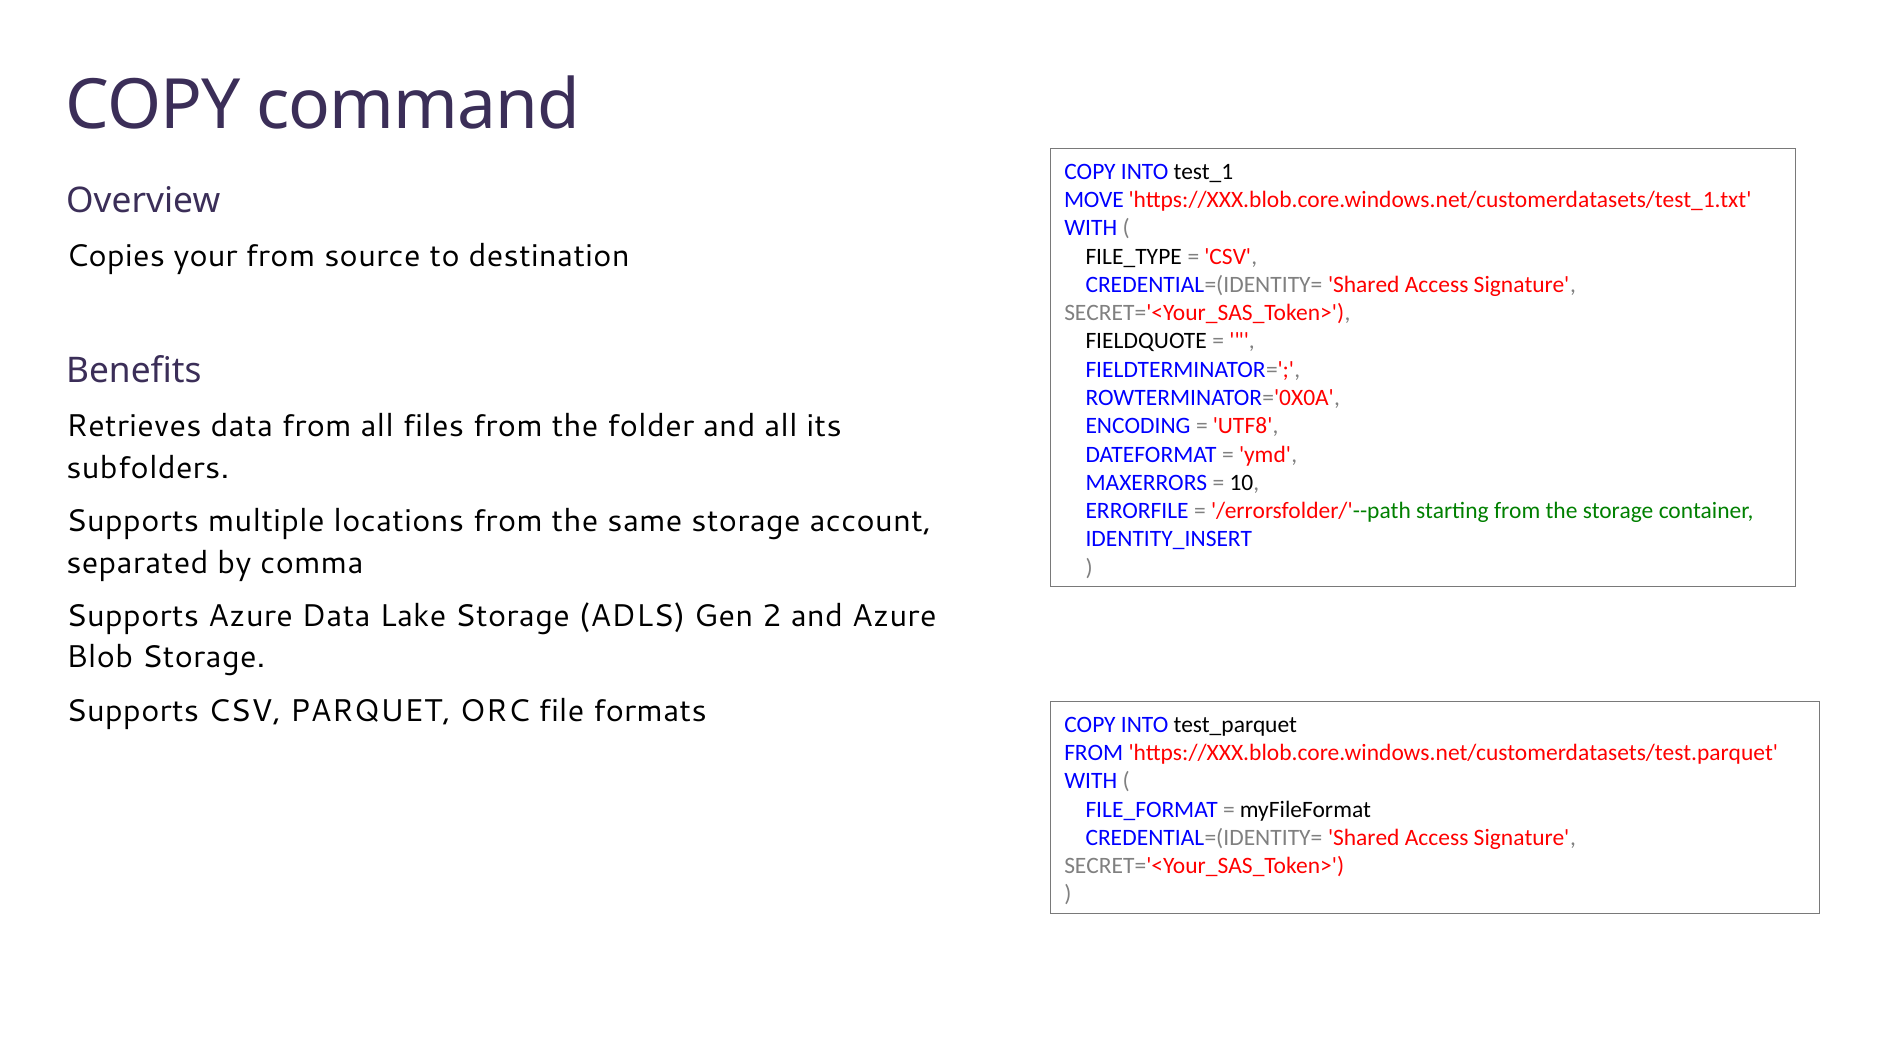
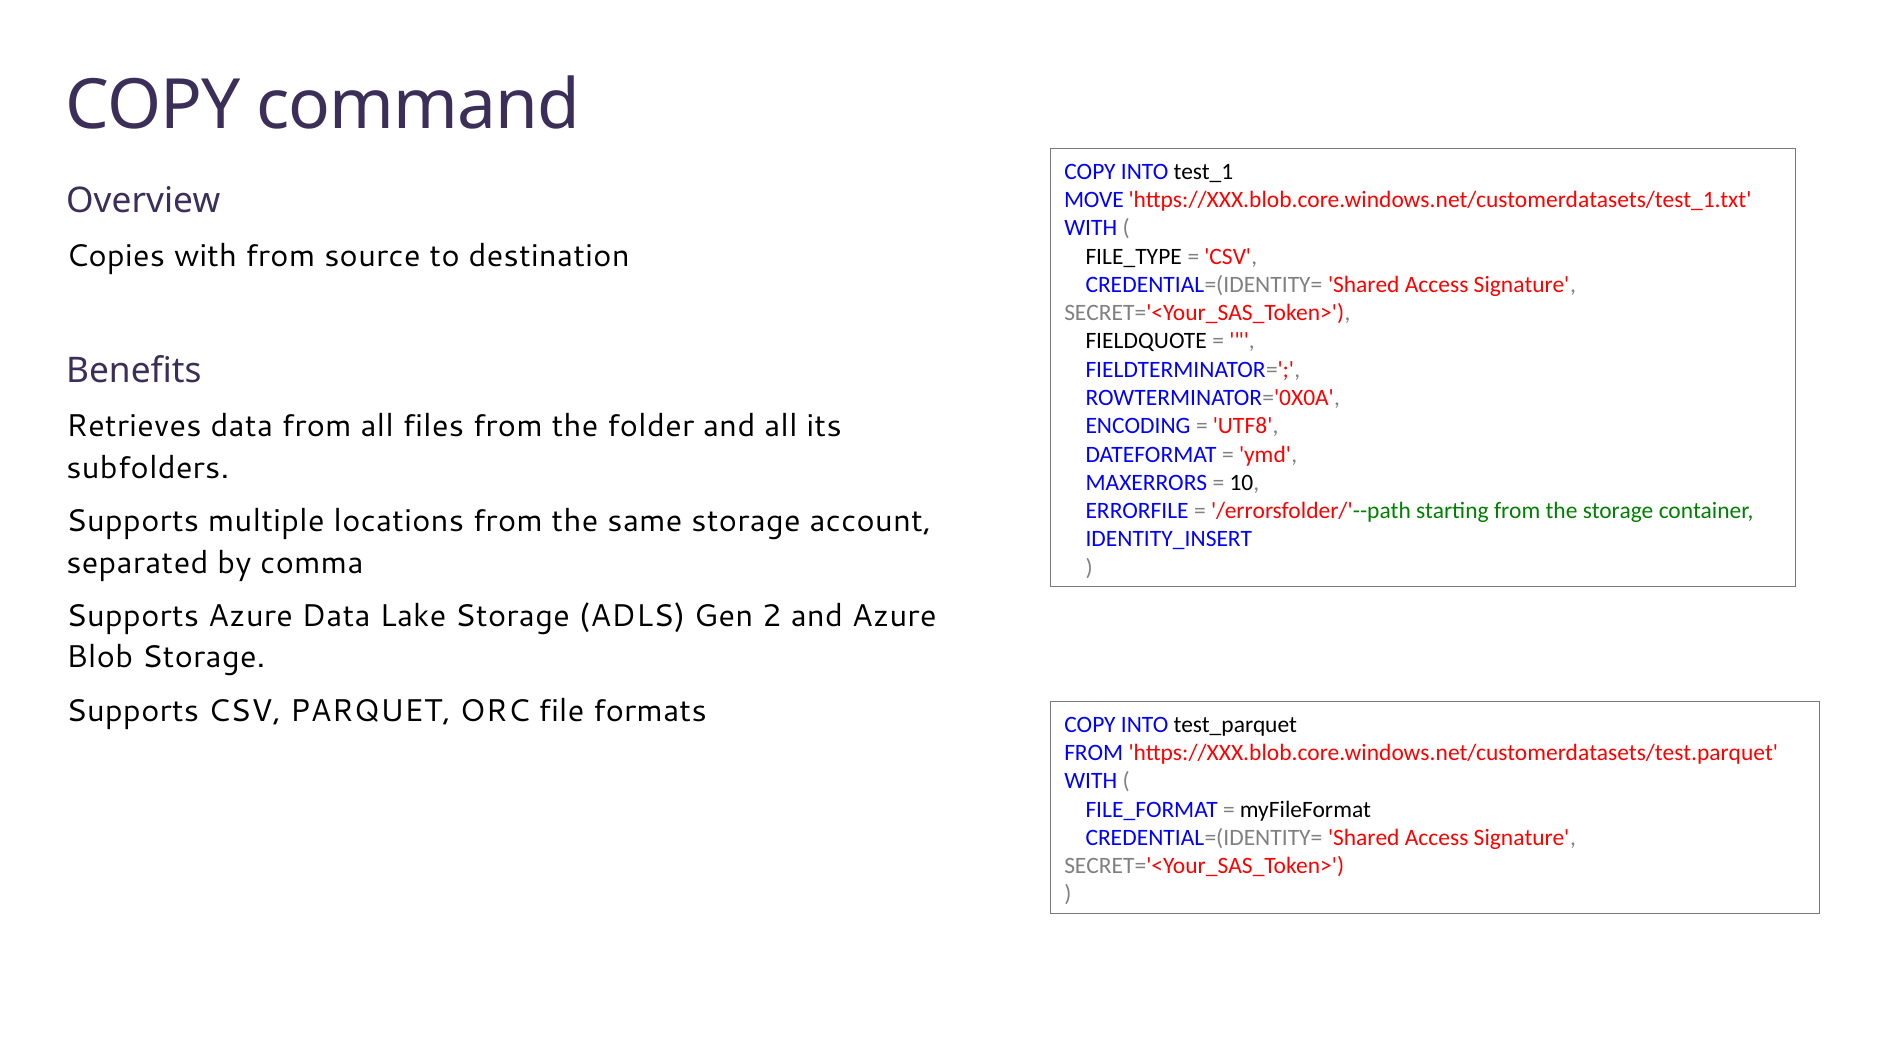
Copies your: your -> with
